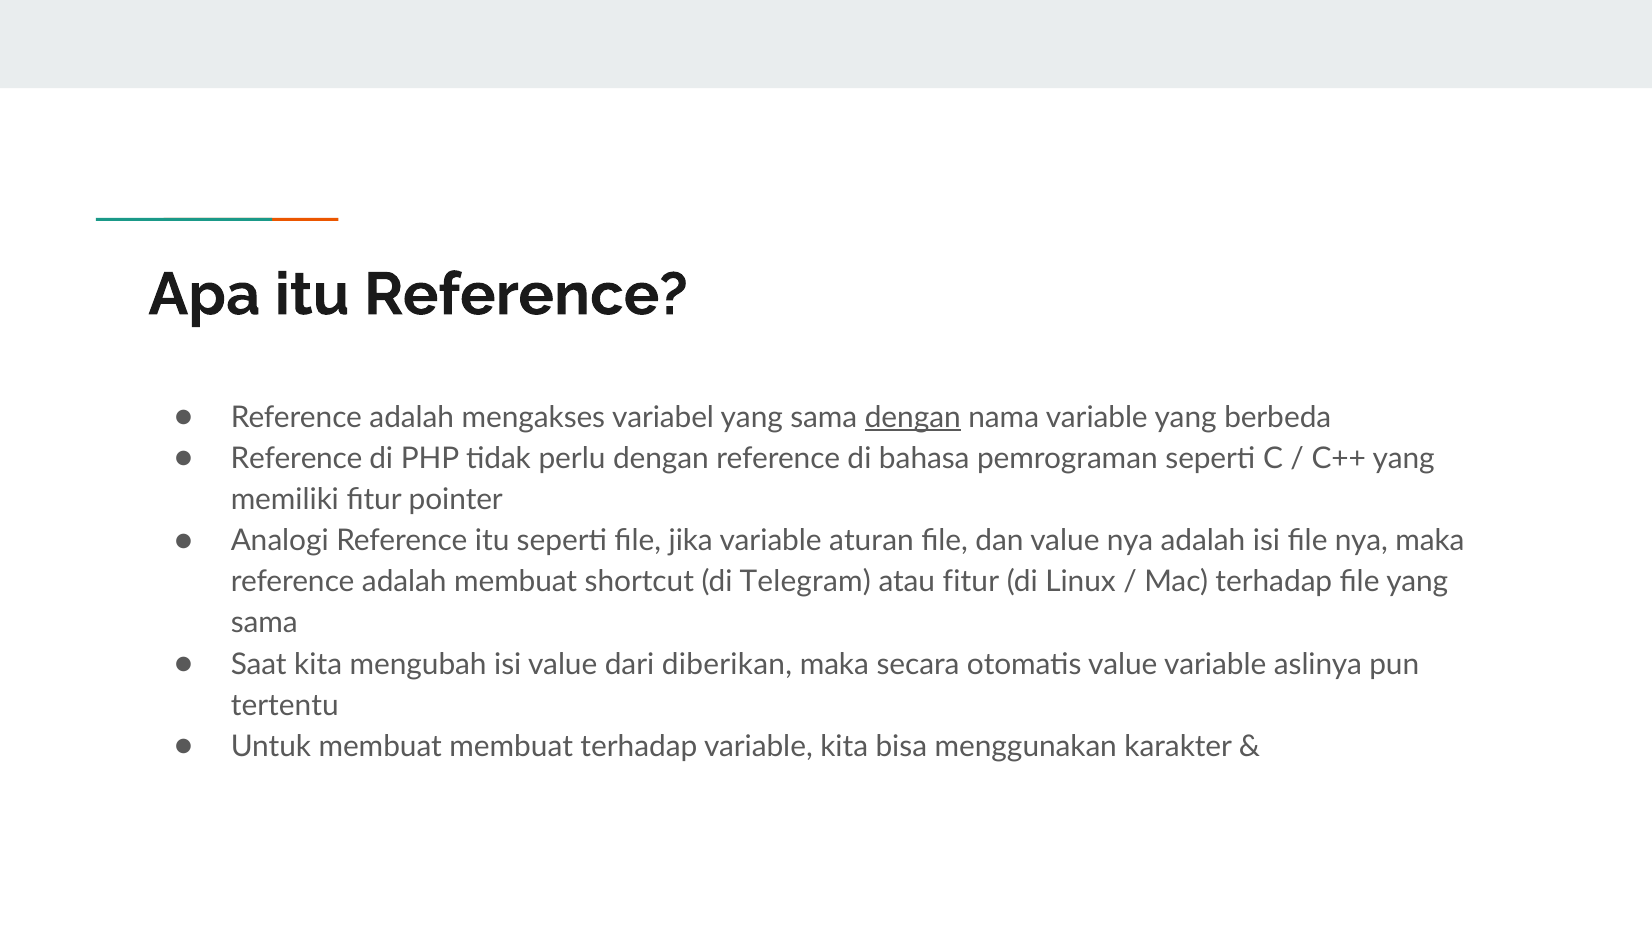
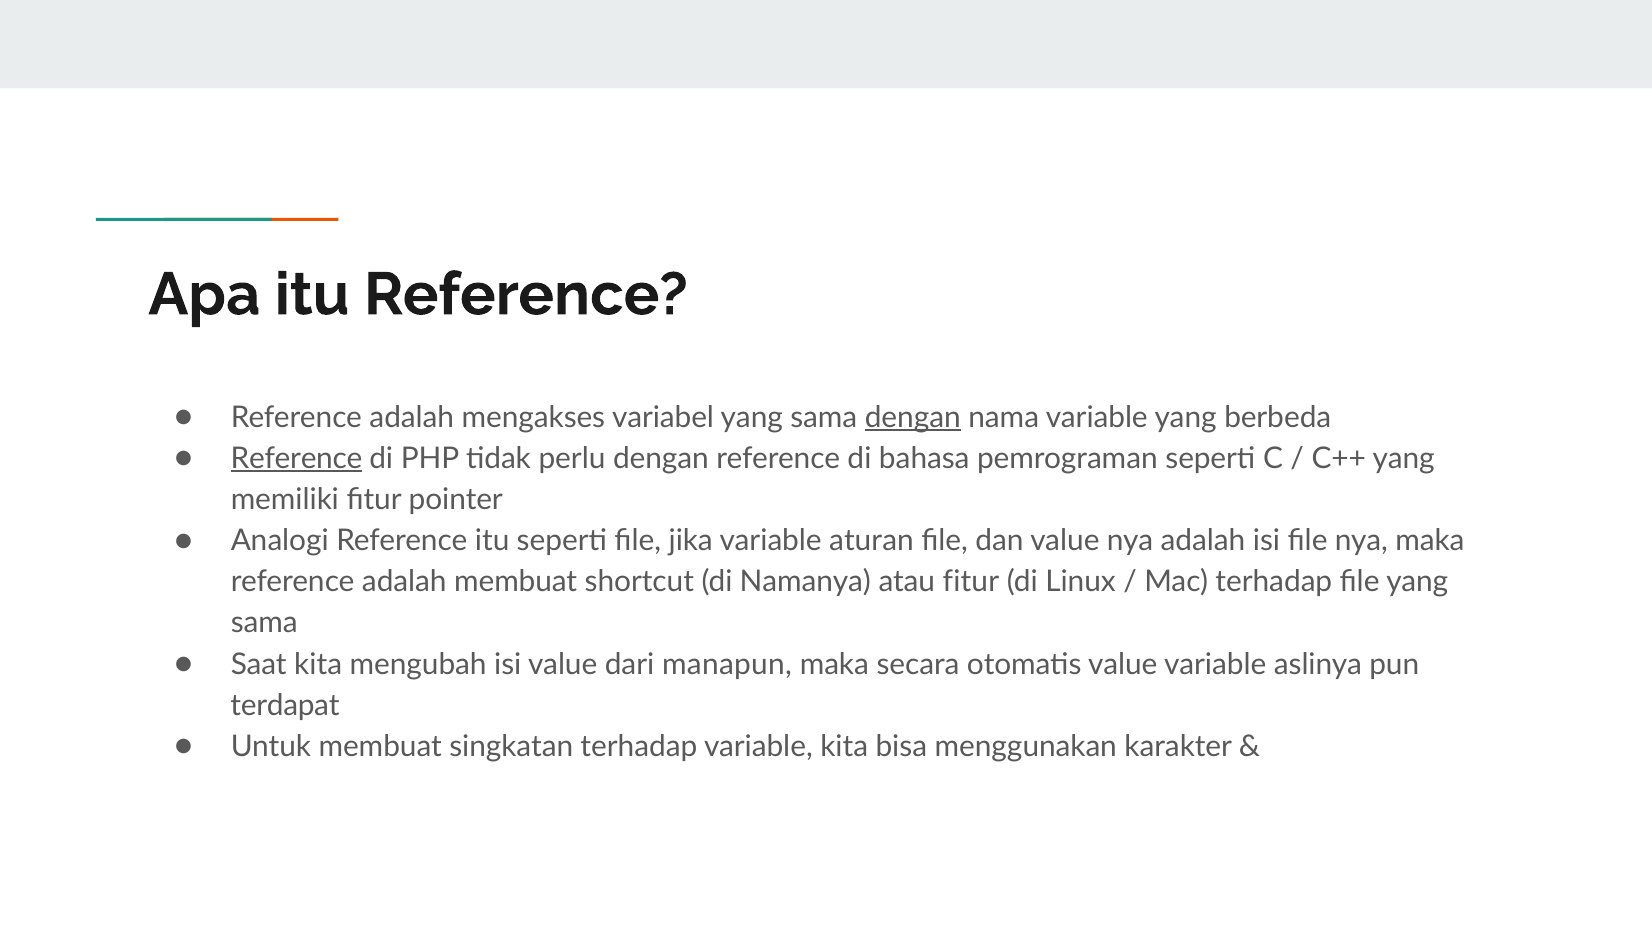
Reference at (297, 459) underline: none -> present
Telegram: Telegram -> Namanya
diberikan: diberikan -> manapun
tertentu: tertentu -> terdapat
membuat membuat: membuat -> singkatan
